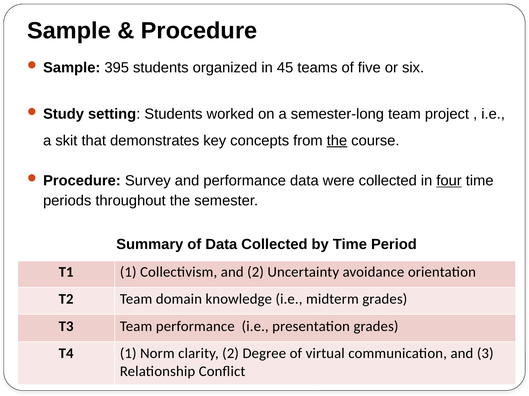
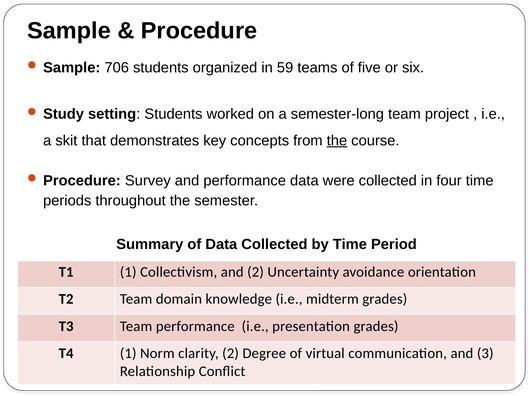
395: 395 -> 706
45: 45 -> 59
four underline: present -> none
